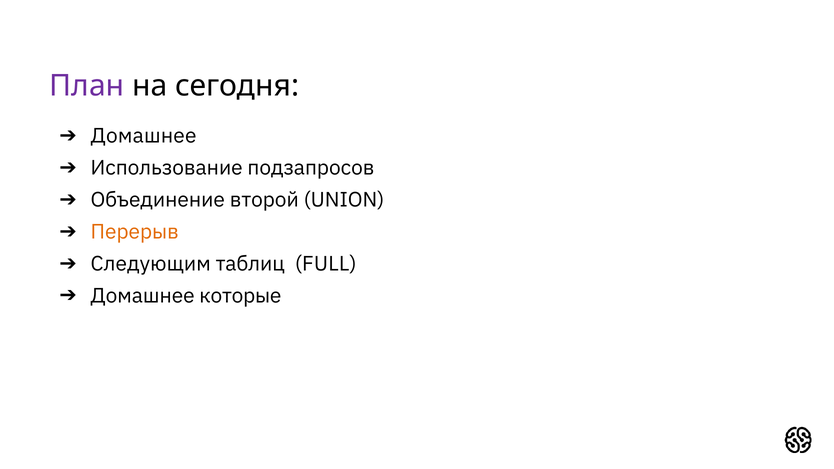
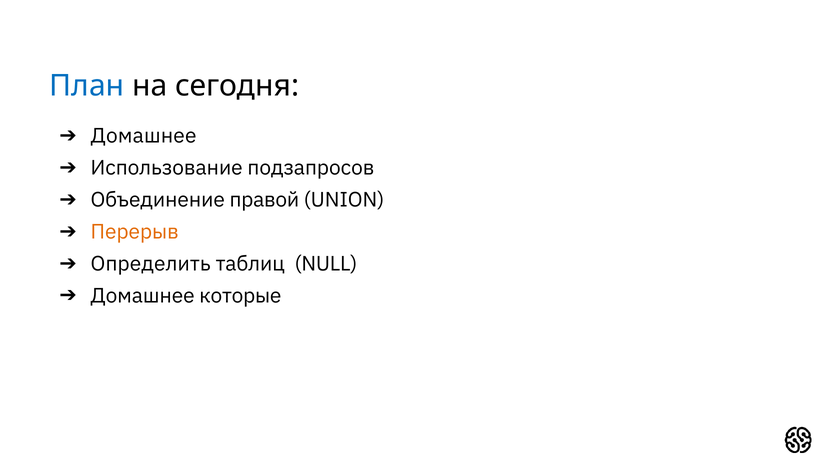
План colour: purple -> blue
второй: второй -> правой
Следующим: Следующим -> Определить
FULL: FULL -> NULL
